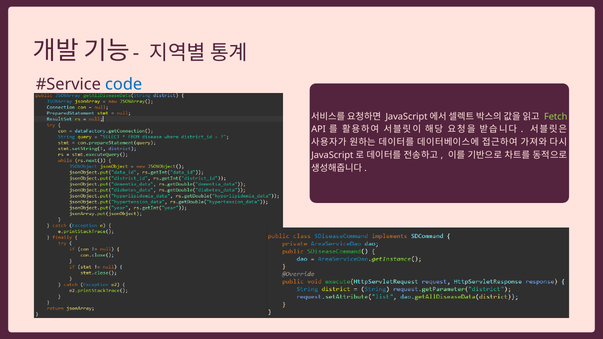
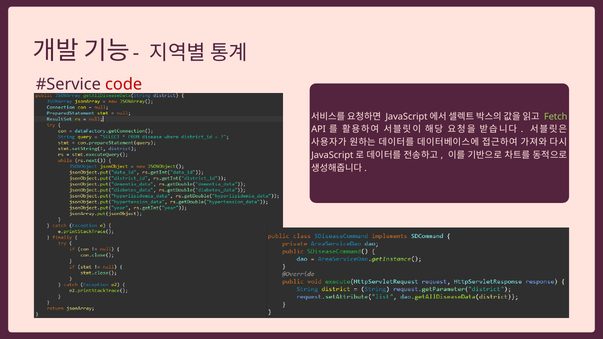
code colour: blue -> red
